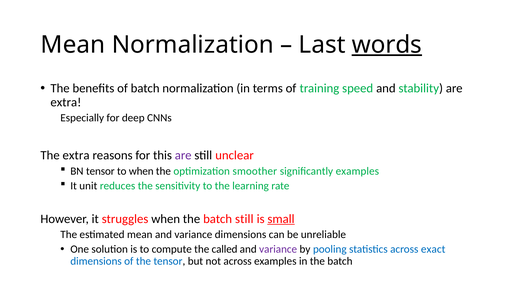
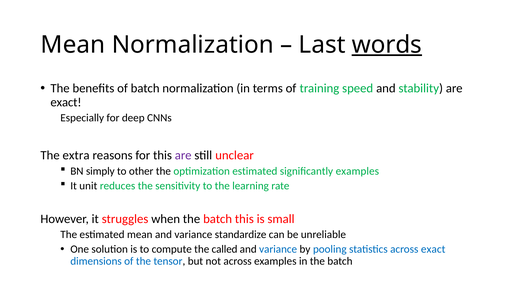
extra at (66, 102): extra -> exact
BN tensor: tensor -> simply
to when: when -> other
optimization smoother: smoother -> estimated
batch still: still -> this
small underline: present -> none
variance dimensions: dimensions -> standardize
variance at (278, 249) colour: purple -> blue
